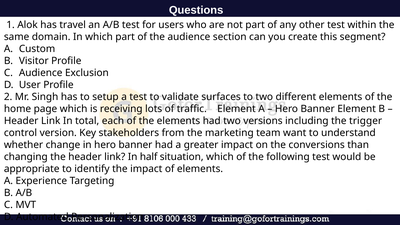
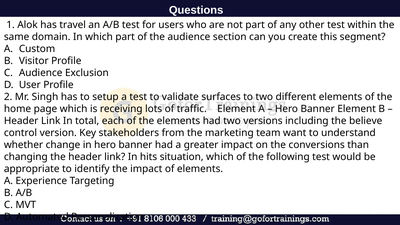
trigger: trigger -> believe
half: half -> hits
